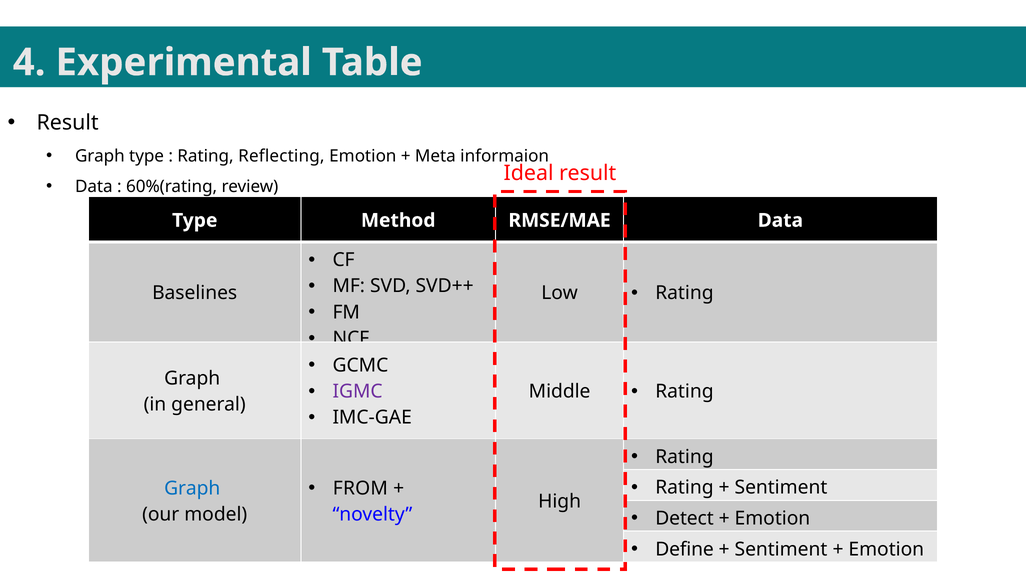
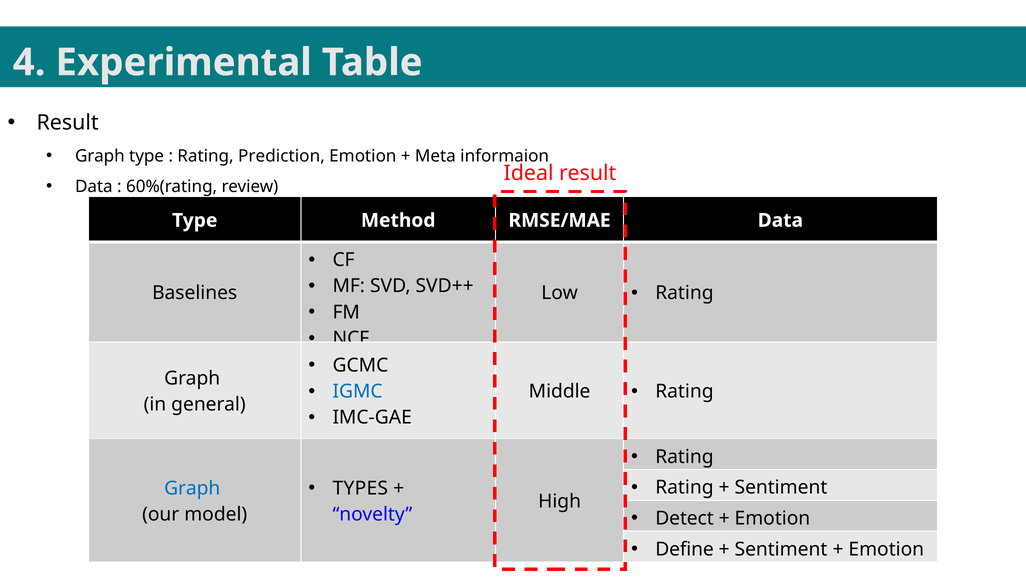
Reflecting: Reflecting -> Prediction
IGMC colour: purple -> blue
FROM: FROM -> TYPES
